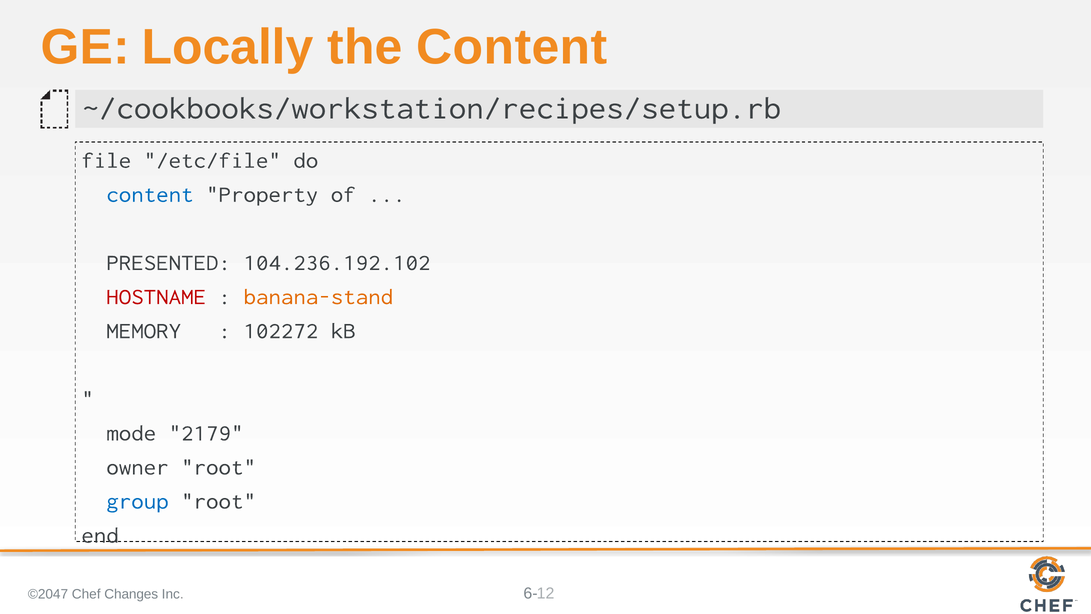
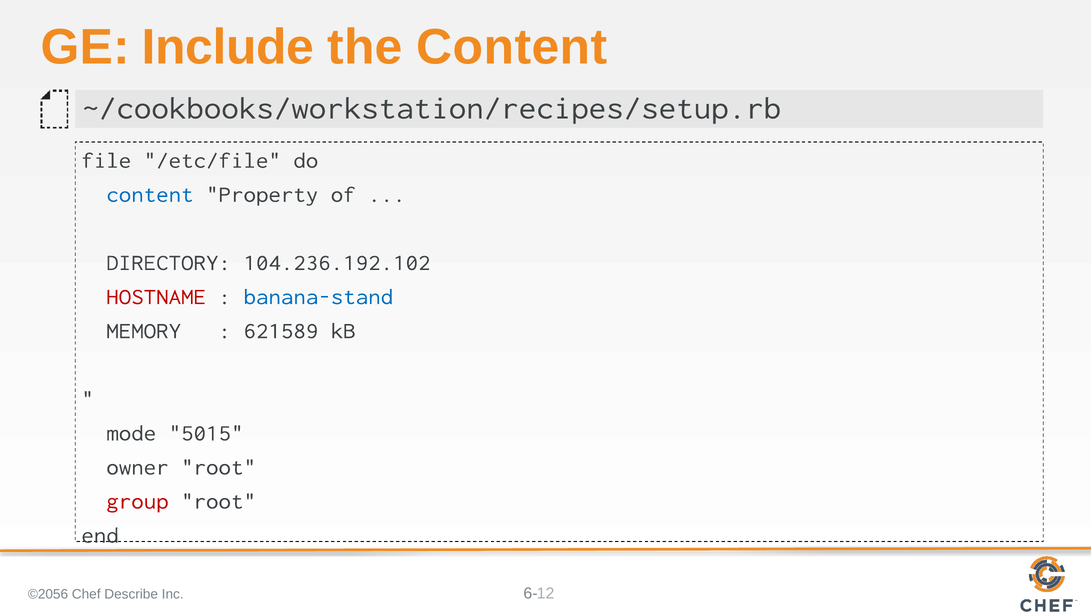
Locally: Locally -> Include
PRESENTED: PRESENTED -> DIRECTORY
banana-stand colour: orange -> blue
102272: 102272 -> 621589
2179: 2179 -> 5015
group colour: blue -> red
©2047: ©2047 -> ©2056
Changes: Changes -> Describe
